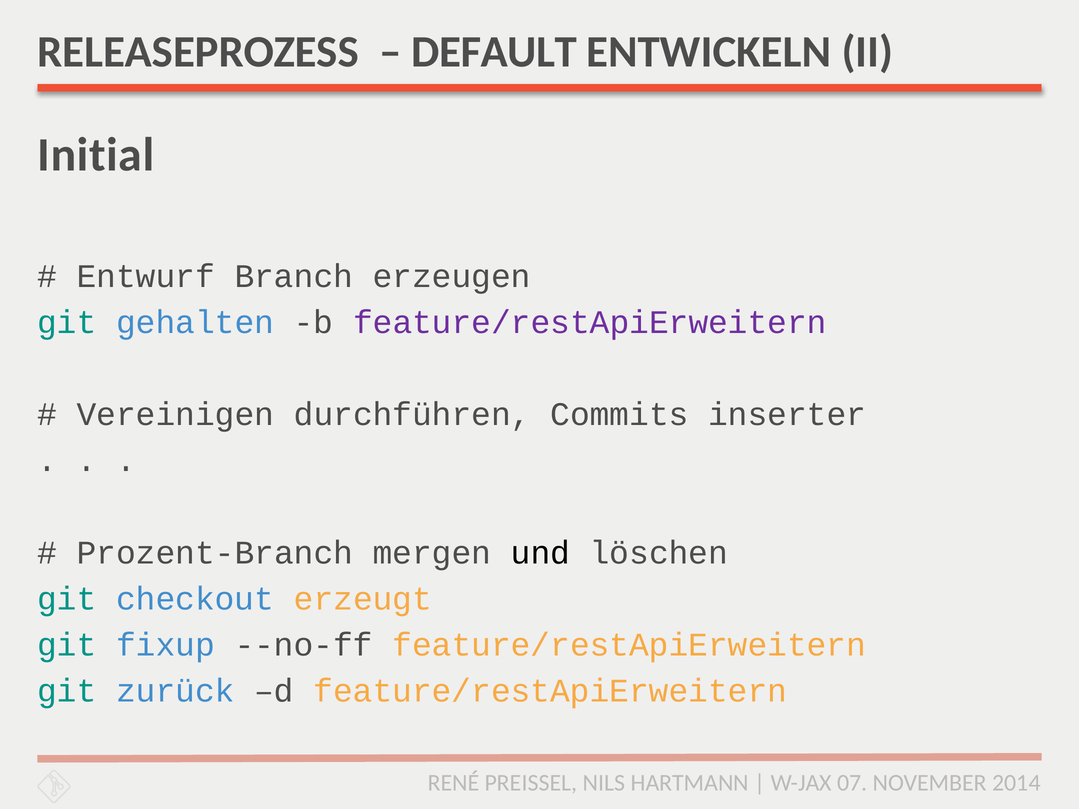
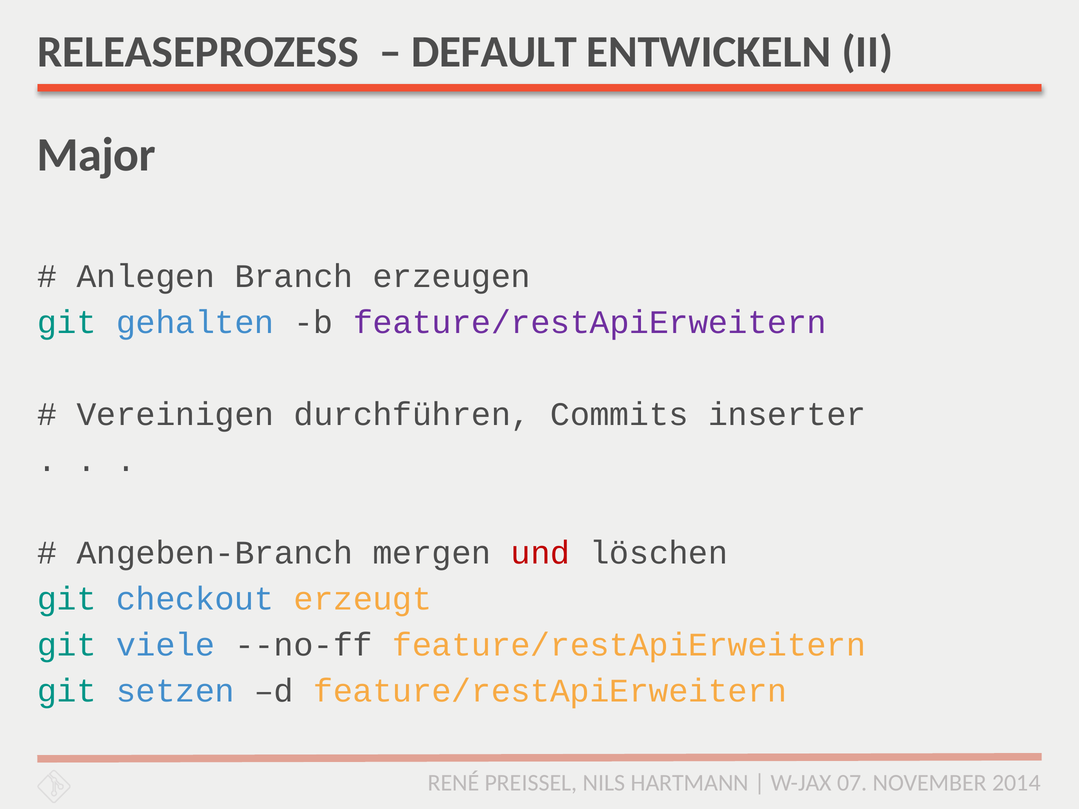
Initial: Initial -> Major
Entwurf: Entwurf -> Anlegen
Prozent-Branch: Prozent-Branch -> Angeben-Branch
und colour: black -> red
fixup: fixup -> viele
zurück: zurück -> setzen
